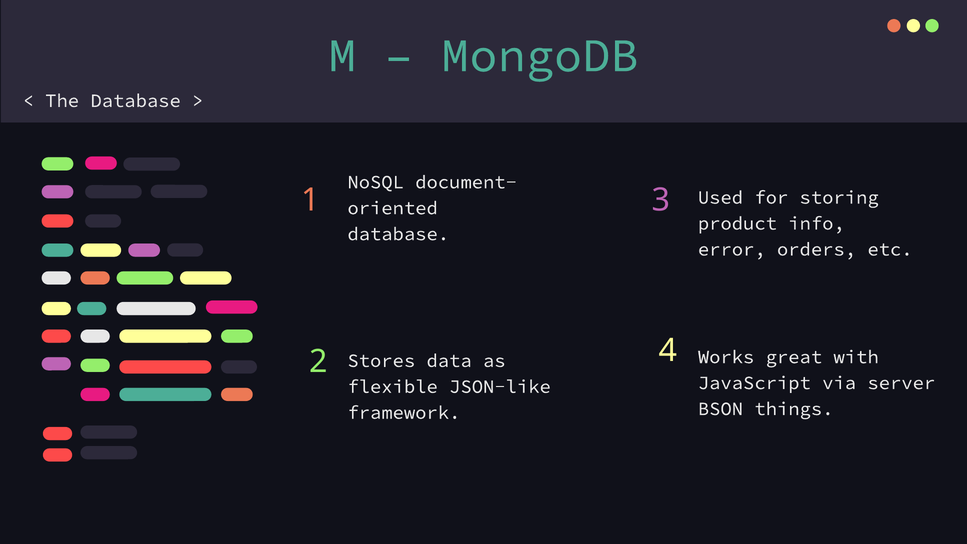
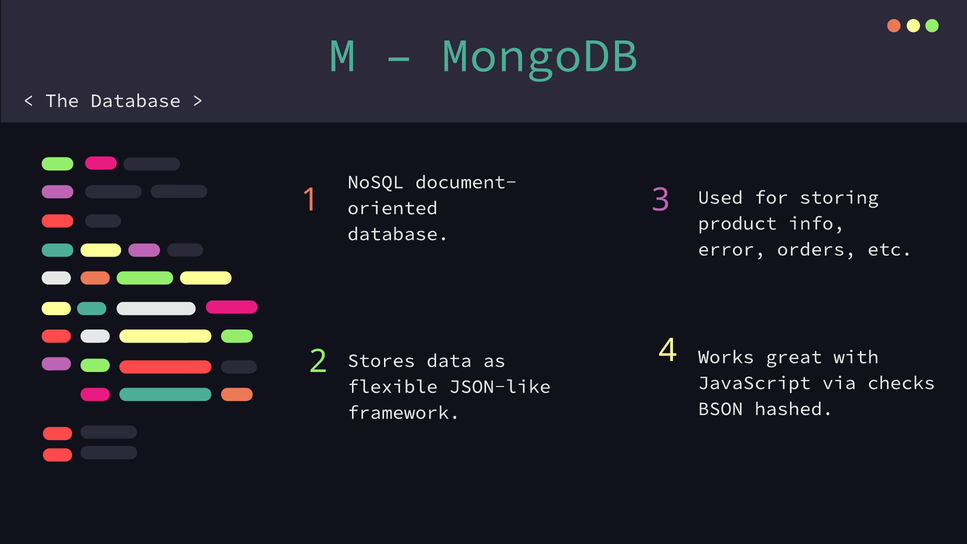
server: server -> checks
things: things -> hashed
